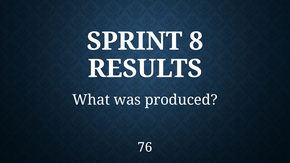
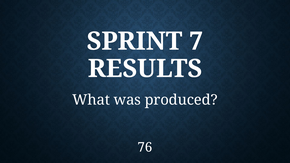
8: 8 -> 7
